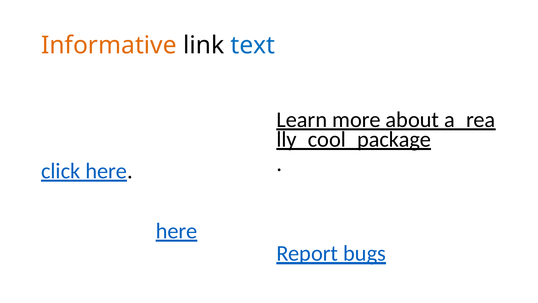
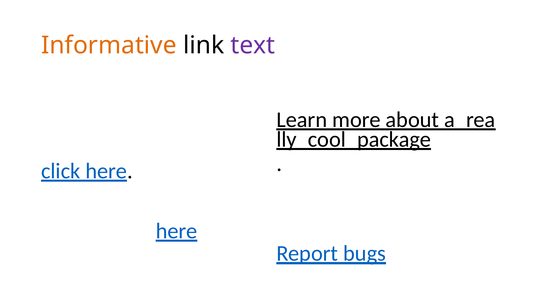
text colour: blue -> purple
